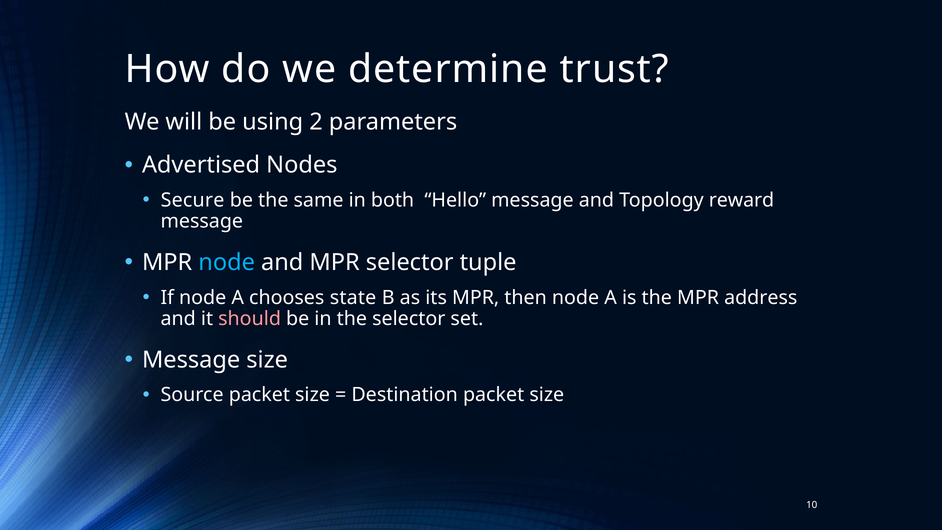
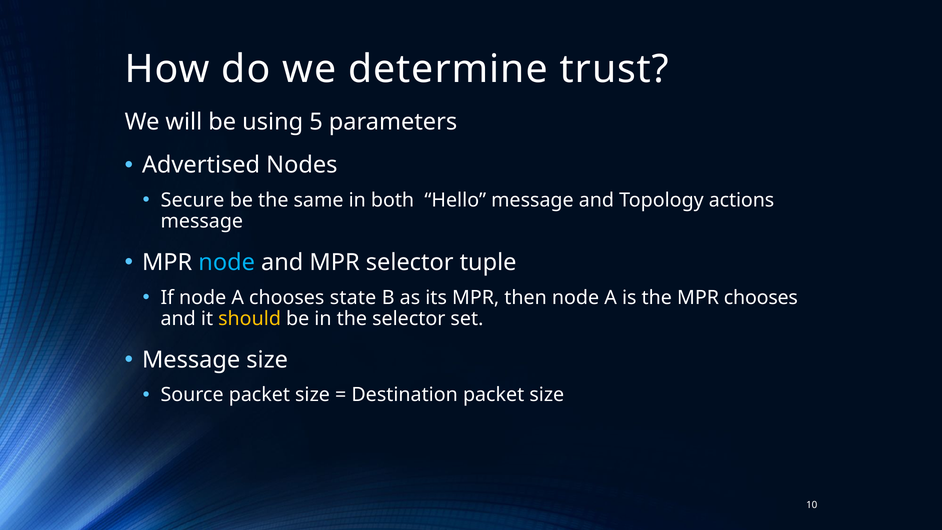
2: 2 -> 5
reward: reward -> actions
MPR address: address -> chooses
should colour: pink -> yellow
